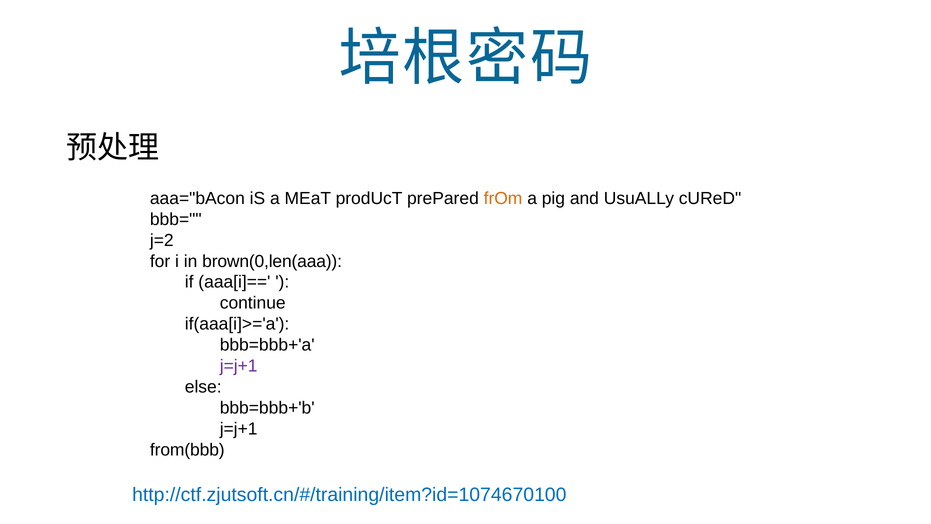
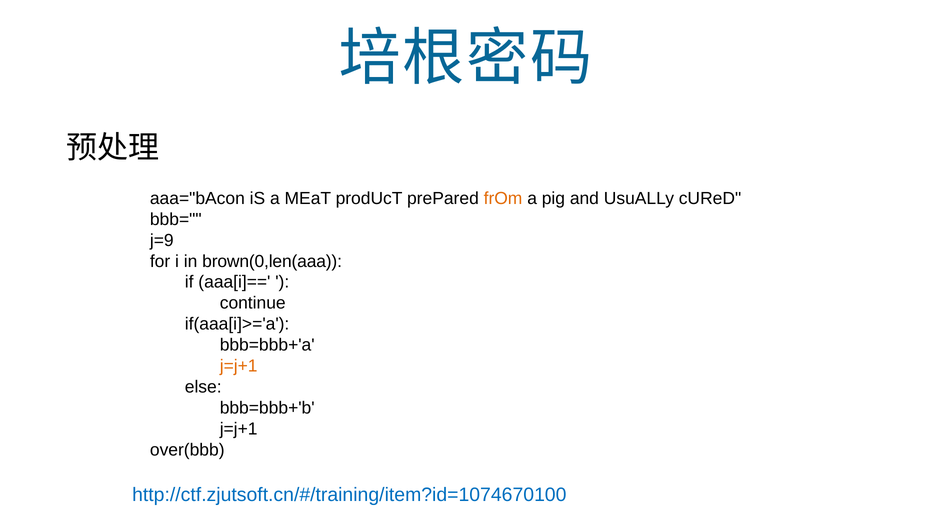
j=2: j=2 -> j=9
j=j+1 at (239, 366) colour: purple -> orange
from(bbb: from(bbb -> over(bbb
